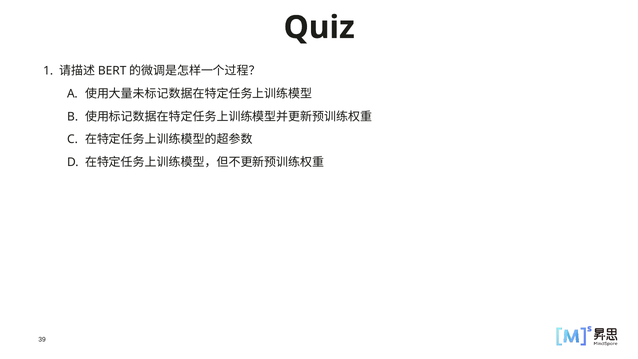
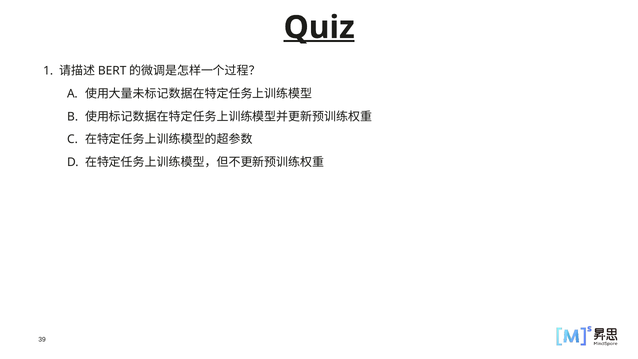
Quiz underline: none -> present
